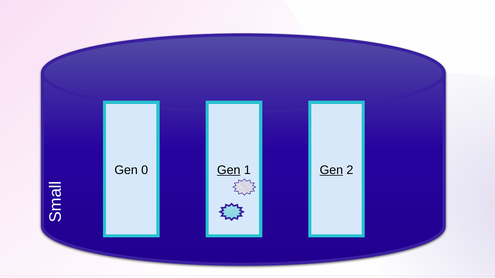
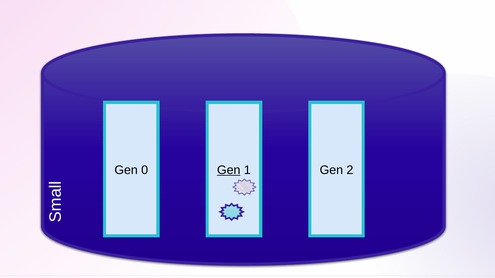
Gen at (331, 170) underline: present -> none
